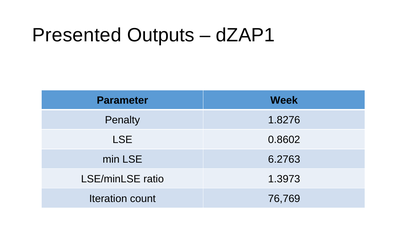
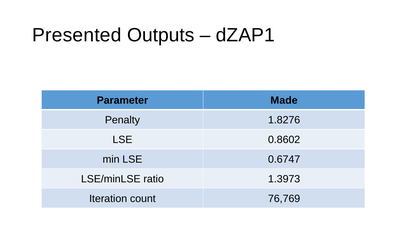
Week: Week -> Made
6.2763: 6.2763 -> 0.6747
